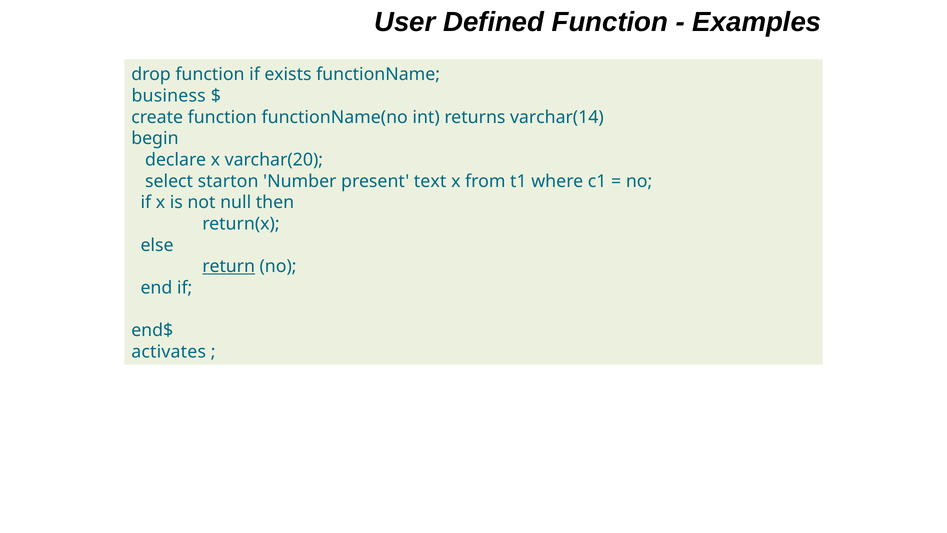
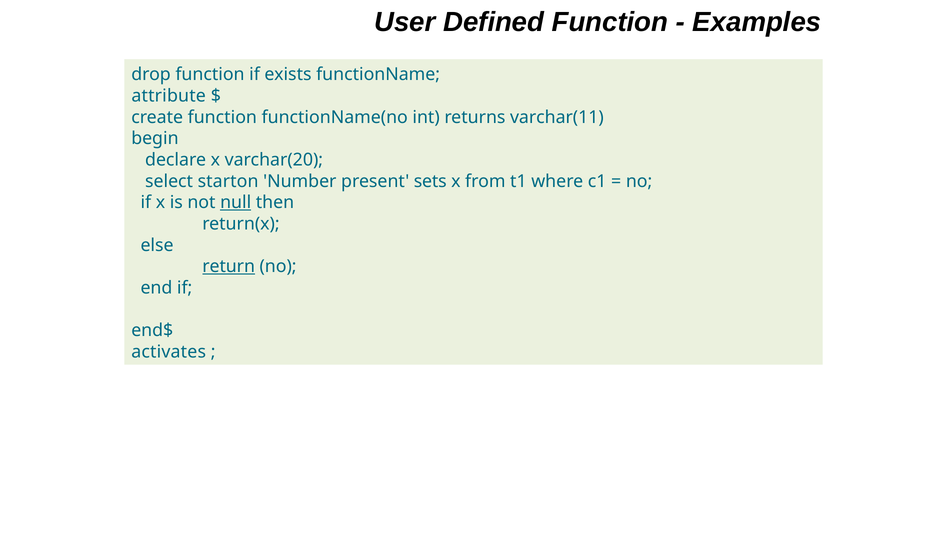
business: business -> attribute
varchar(14: varchar(14 -> varchar(11
text: text -> sets
null underline: none -> present
